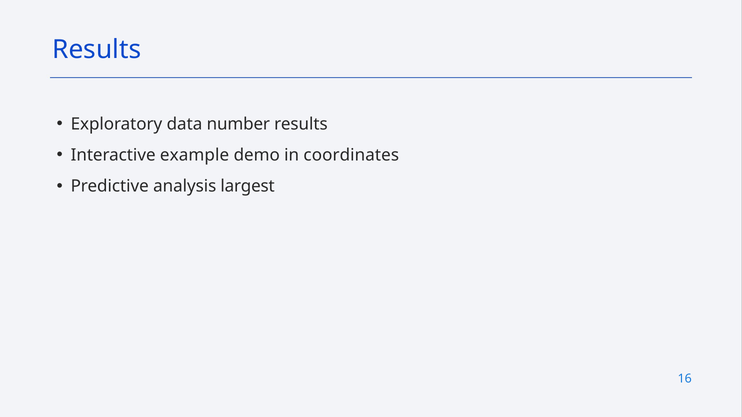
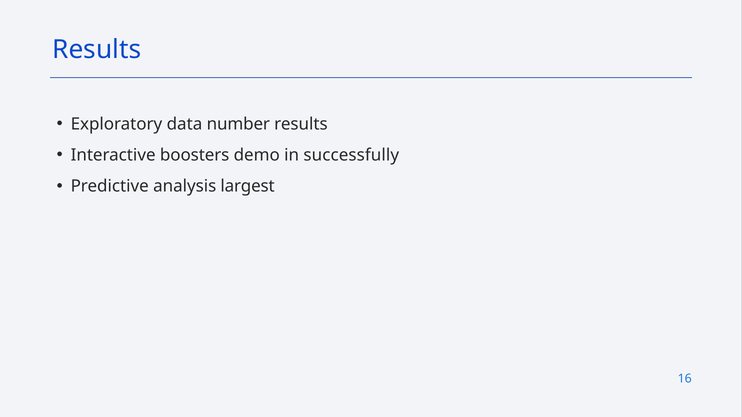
example: example -> boosters
coordinates: coordinates -> successfully
